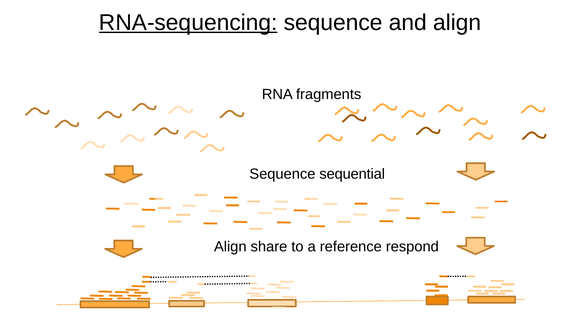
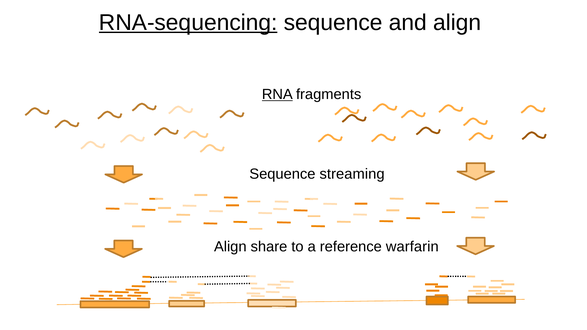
RNA underline: none -> present
sequential: sequential -> streaming
respond: respond -> warfarin
